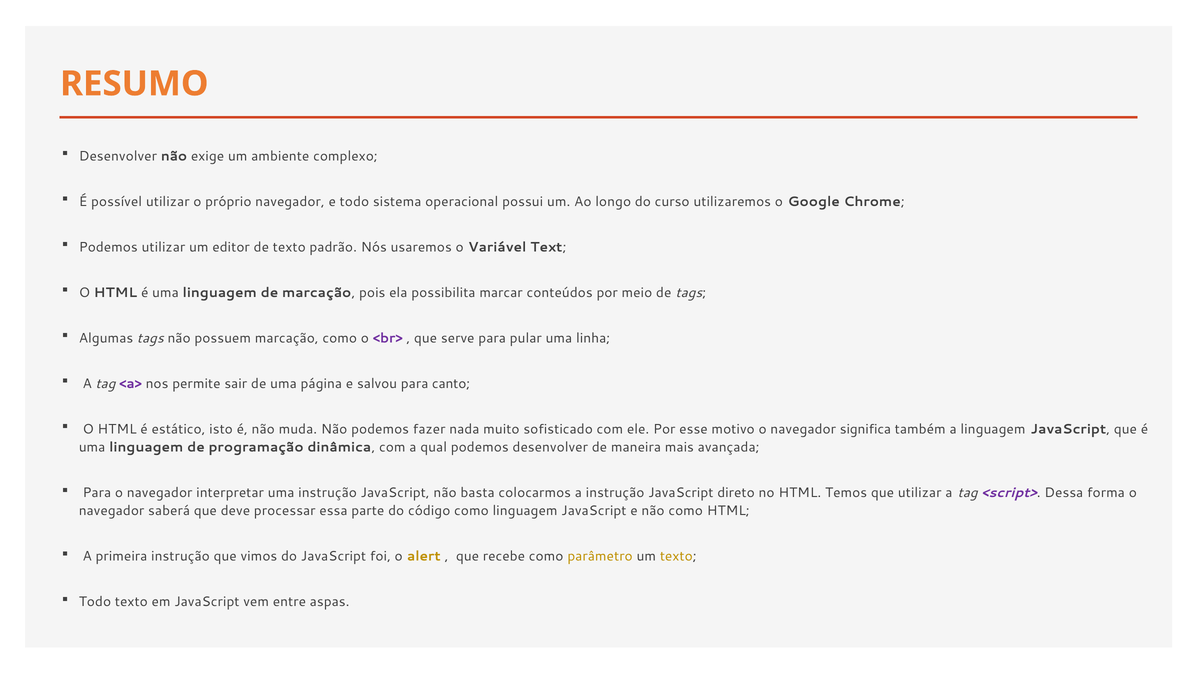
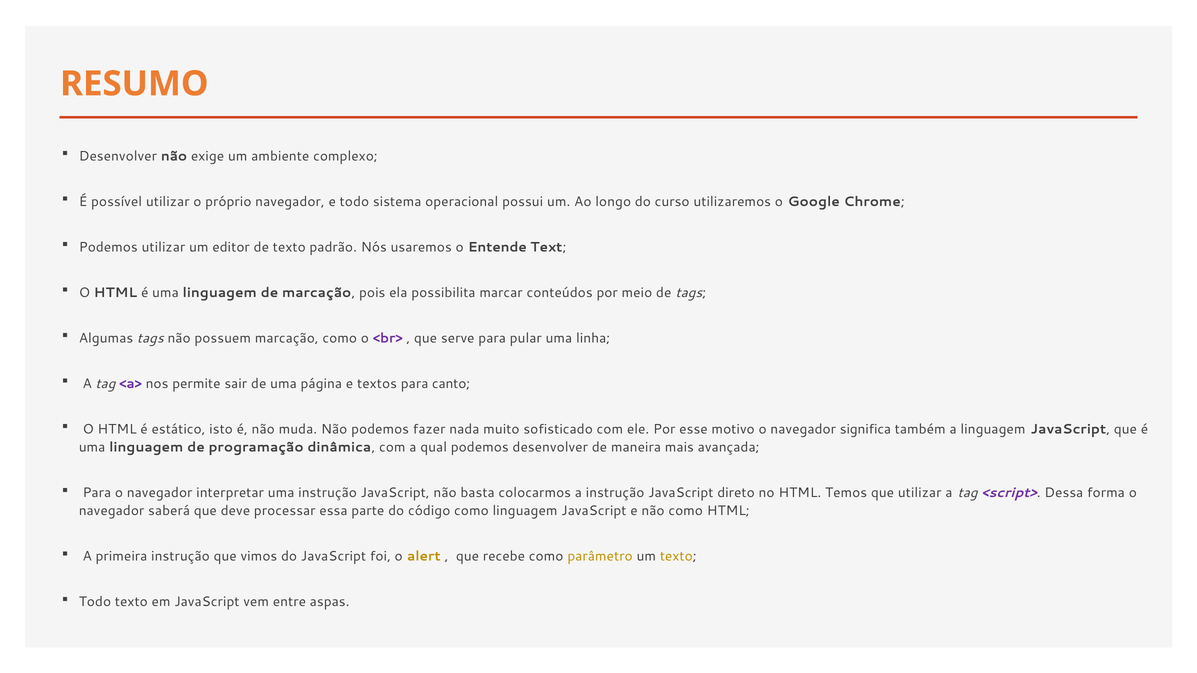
Variável: Variável -> Entende
salvou: salvou -> textos
